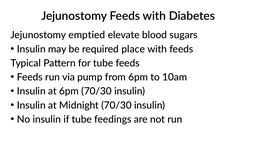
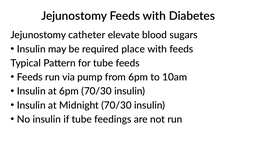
emptied: emptied -> catheter
